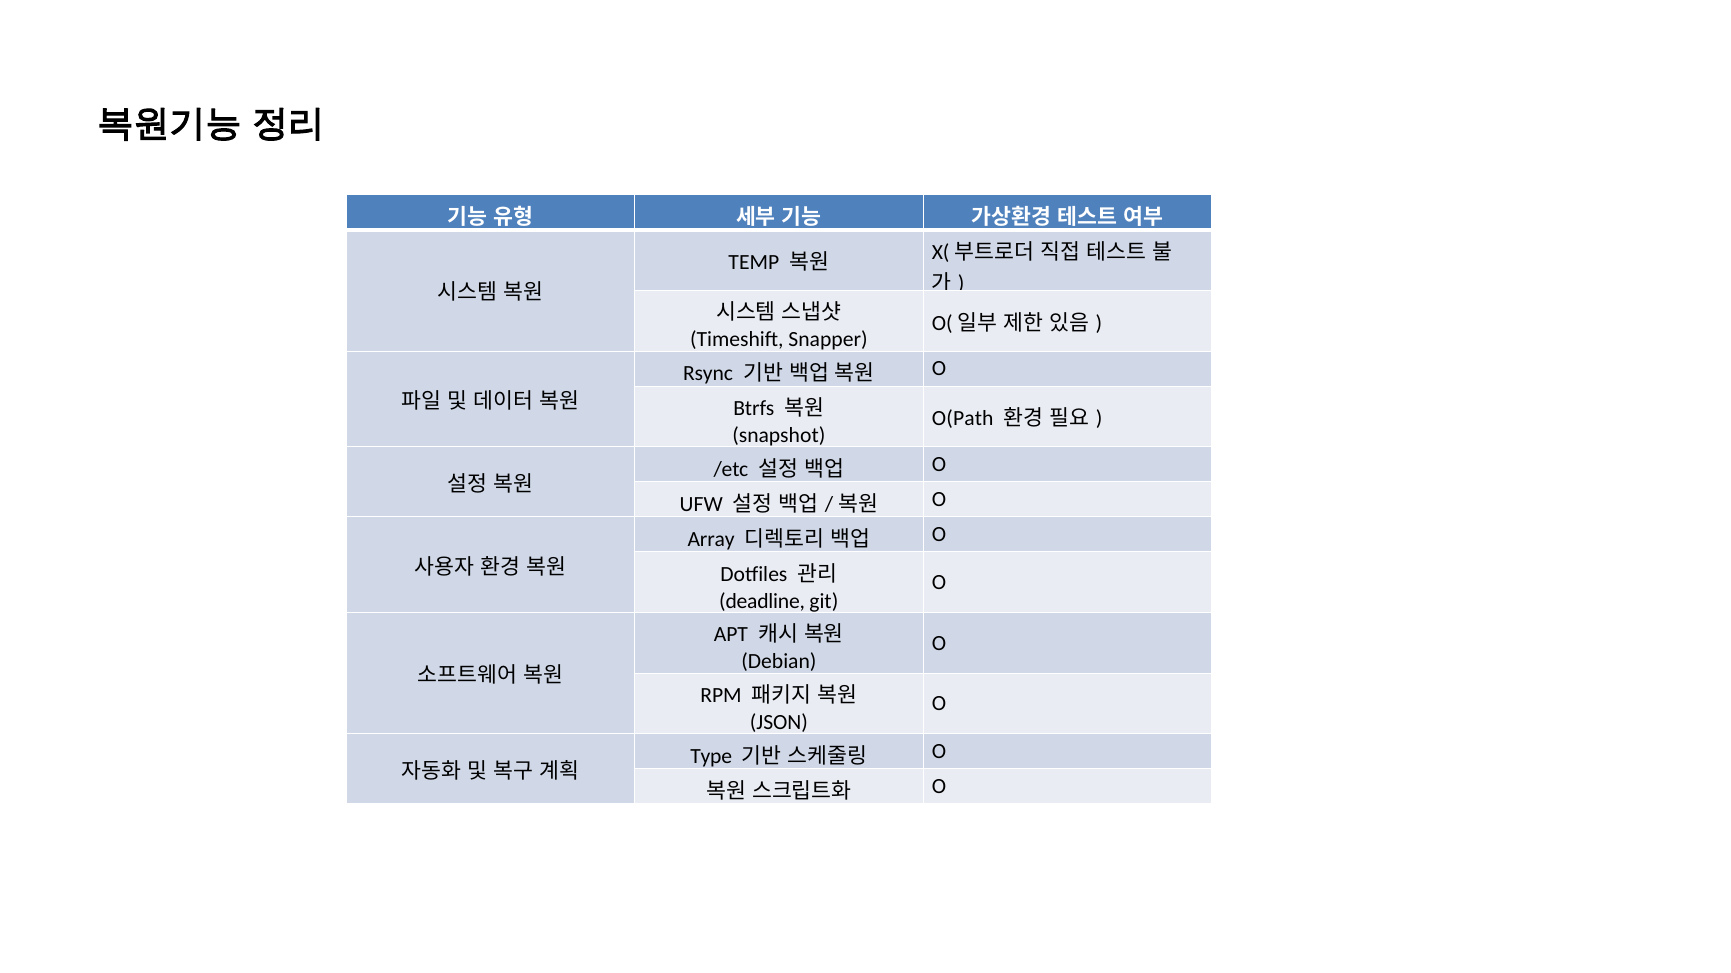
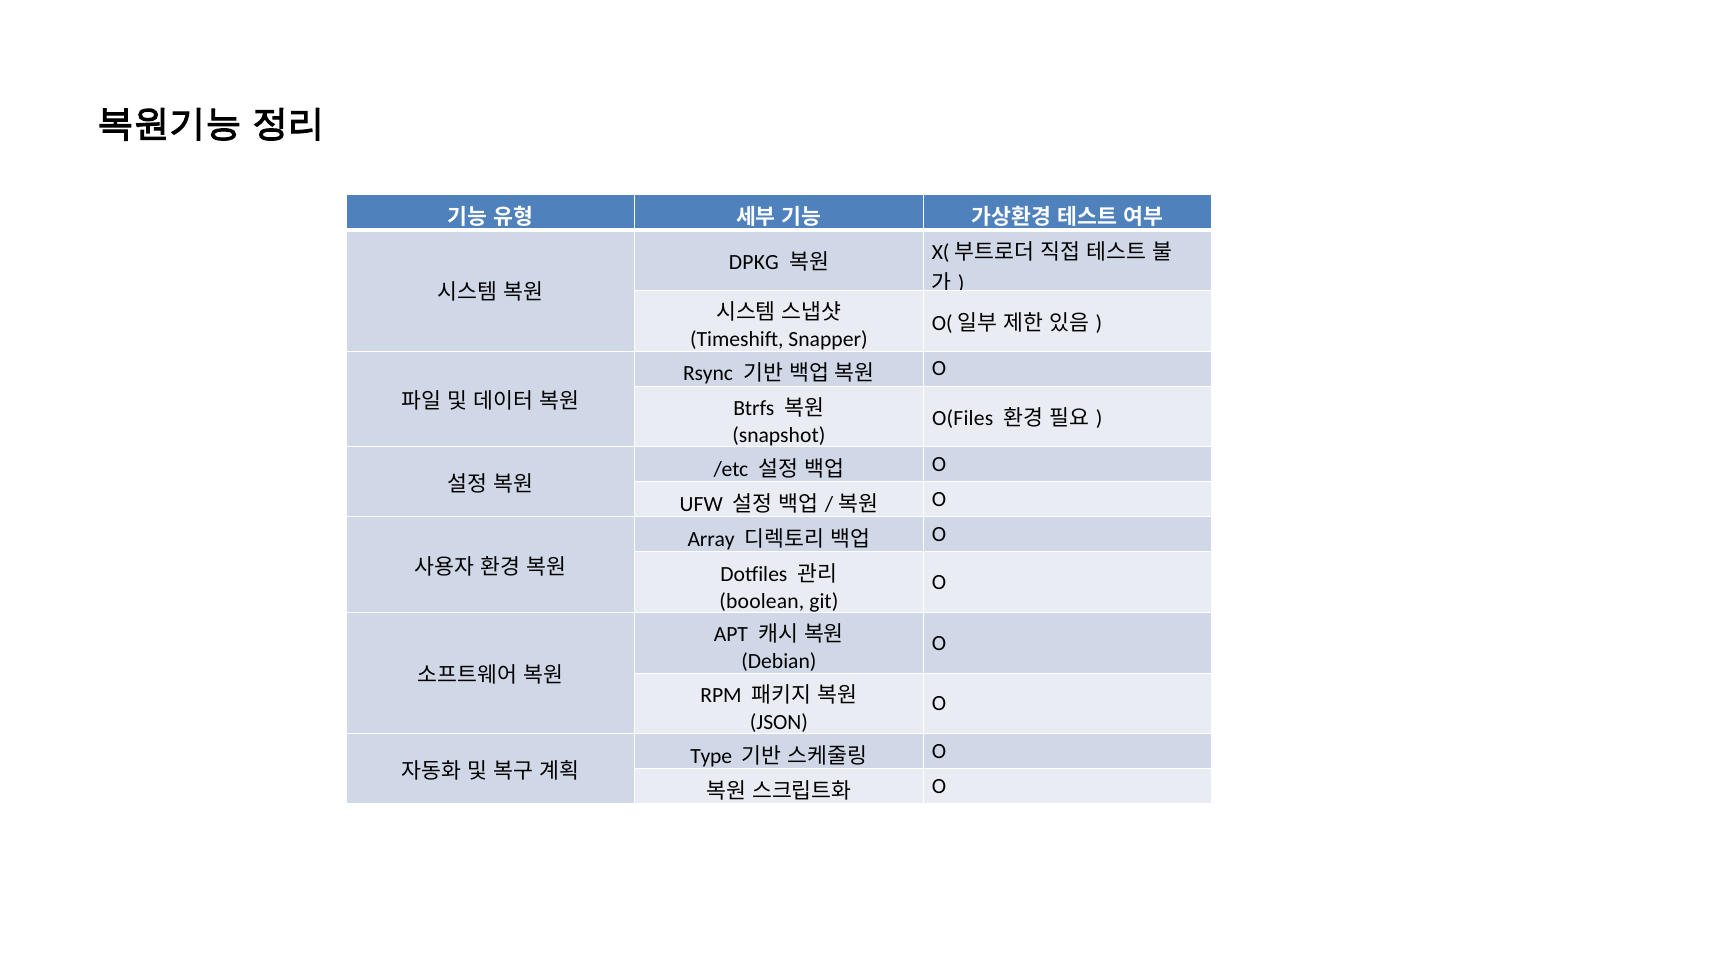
TEMP: TEMP -> DPKG
O(Path: O(Path -> O(Files
deadline: deadline -> boolean
